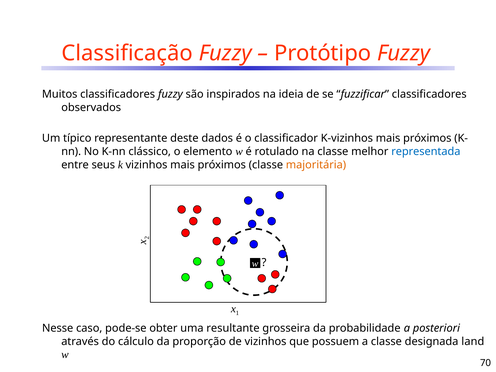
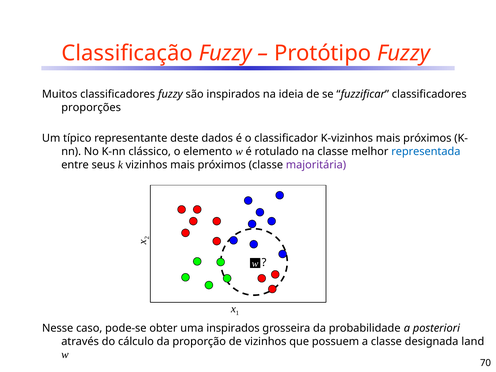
observados: observados -> proporções
majoritária colour: orange -> purple
uma resultante: resultante -> inspirados
